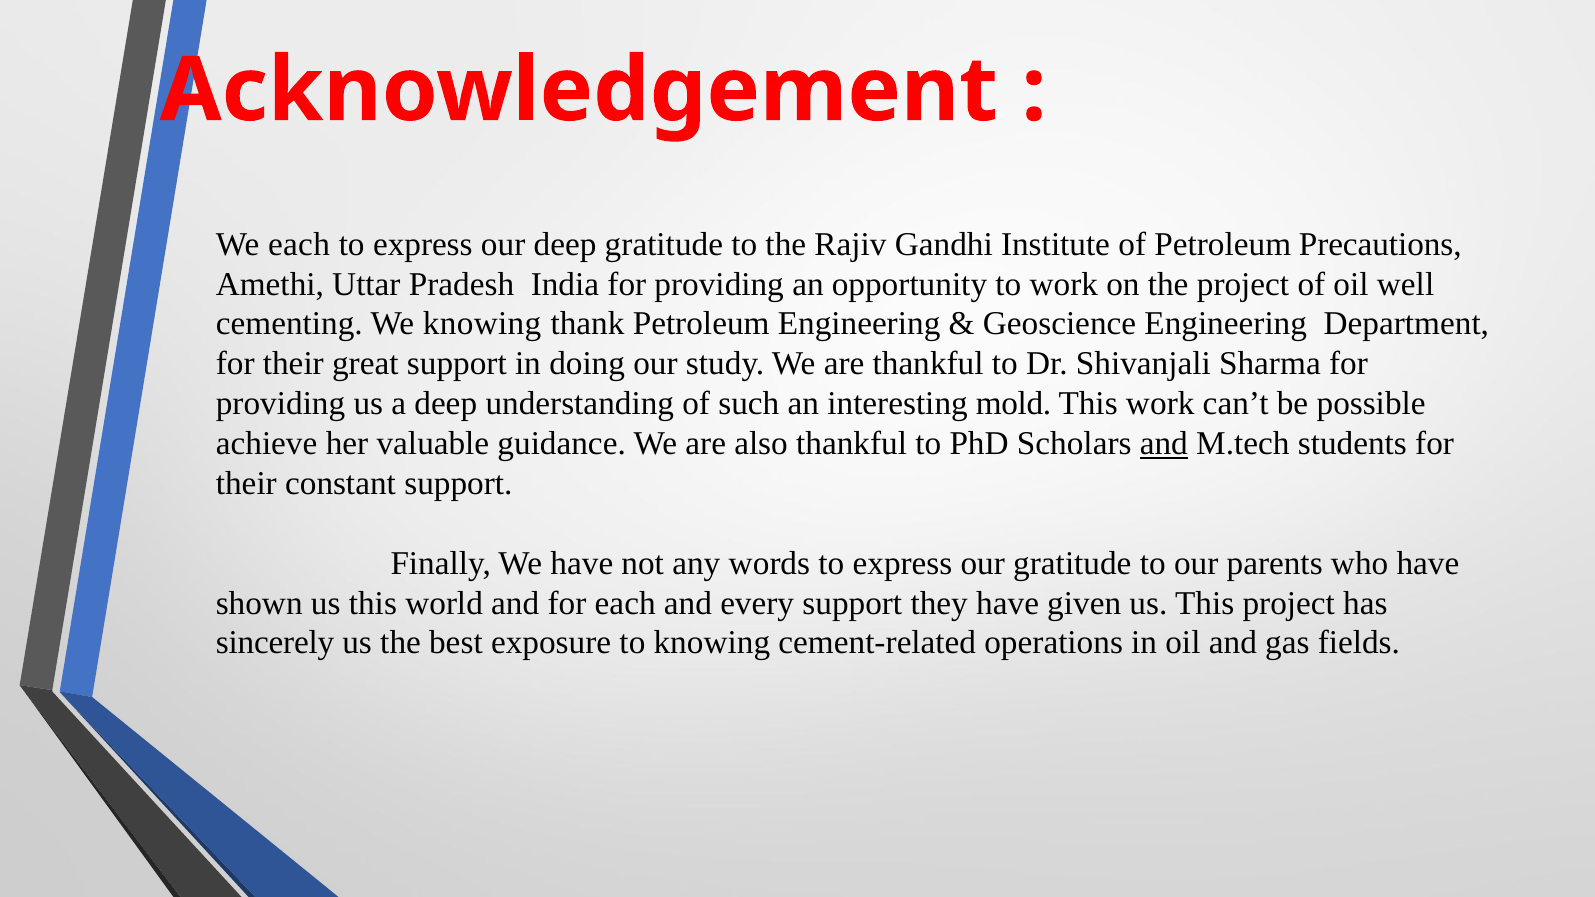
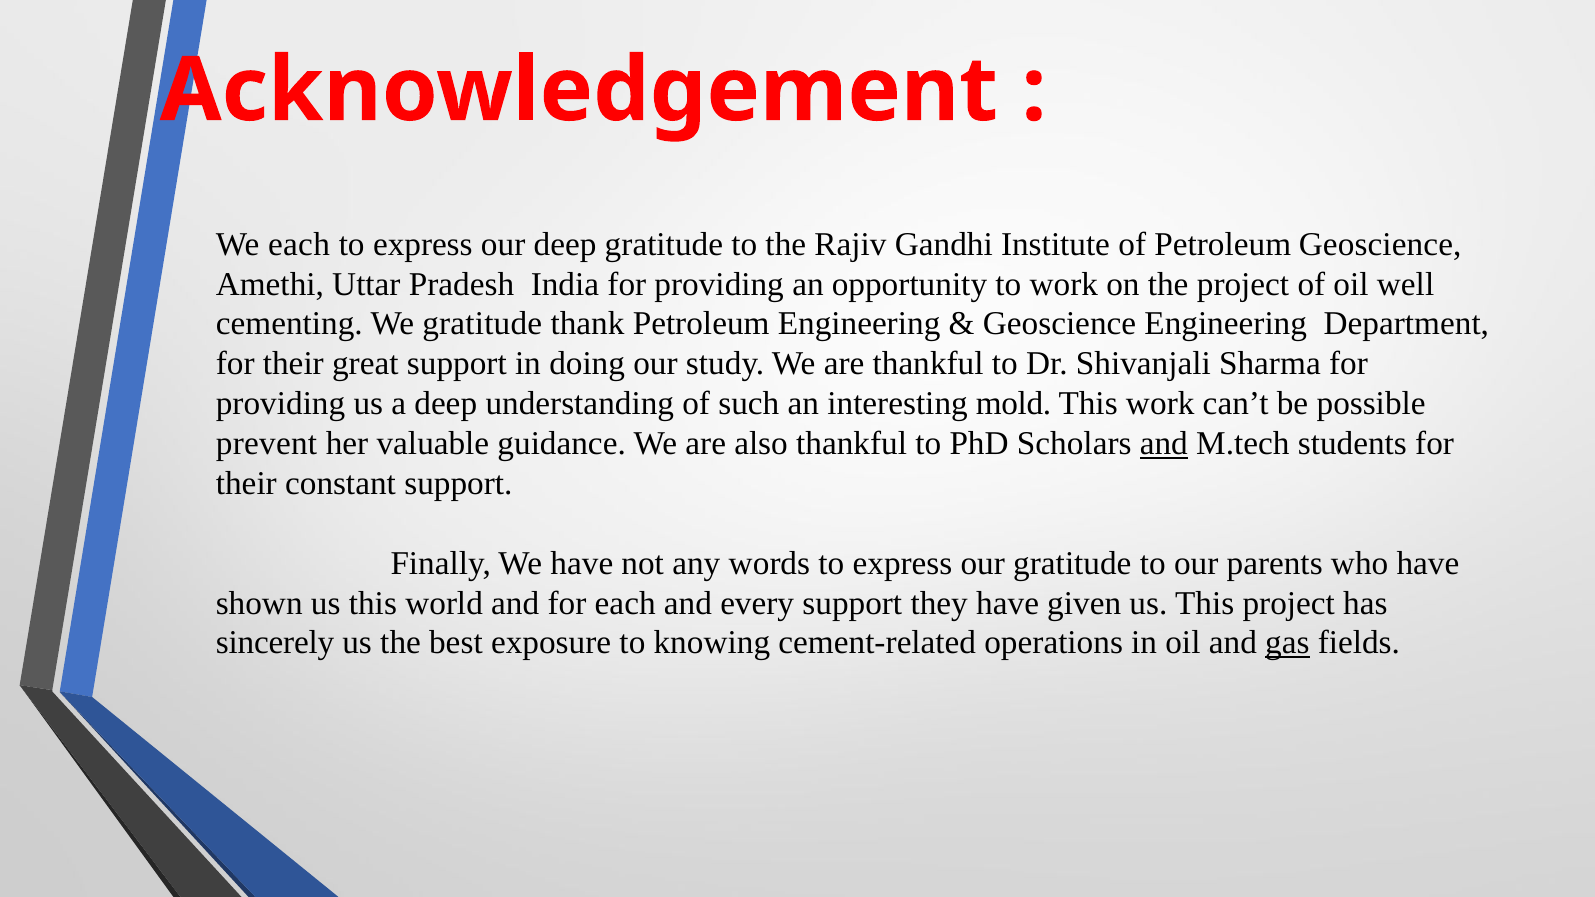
Petroleum Precautions: Precautions -> Geoscience
We knowing: knowing -> gratitude
achieve: achieve -> prevent
gas underline: none -> present
